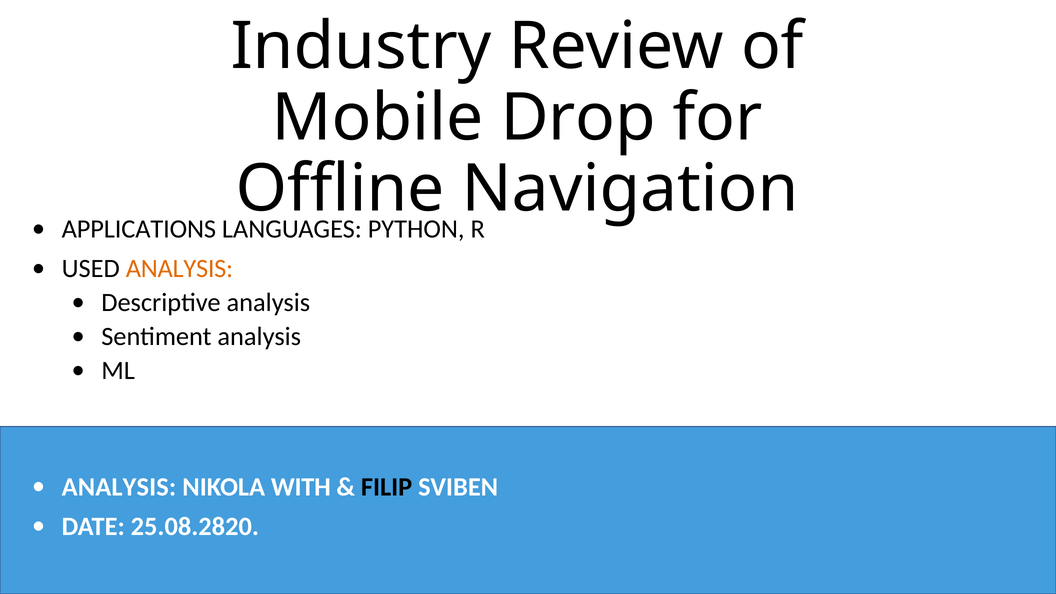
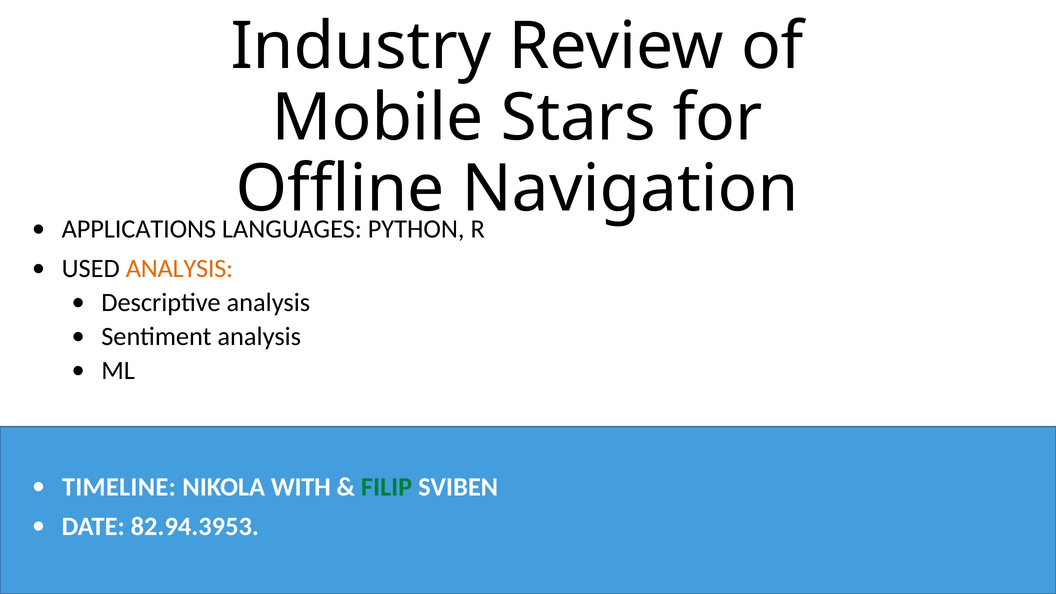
Drop: Drop -> Stars
ANALYSIS at (119, 487): ANALYSIS -> TIMELINE
FILIP colour: black -> green
25.08.2820: 25.08.2820 -> 82.94.3953
